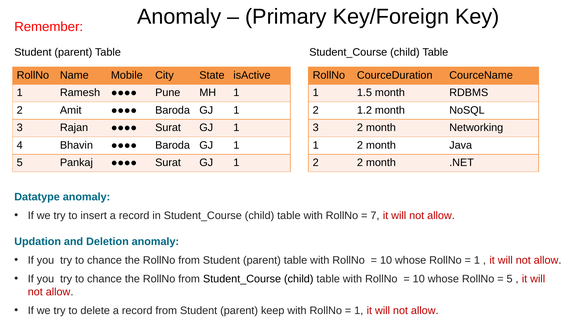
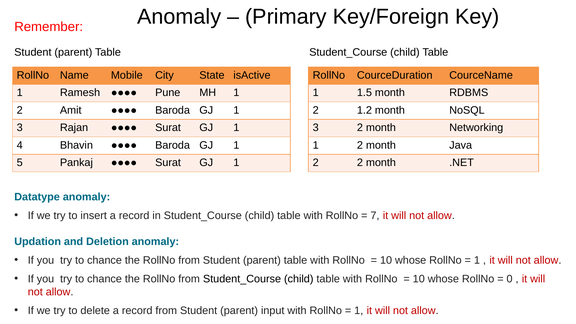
5 at (510, 279): 5 -> 0
keep: keep -> input
